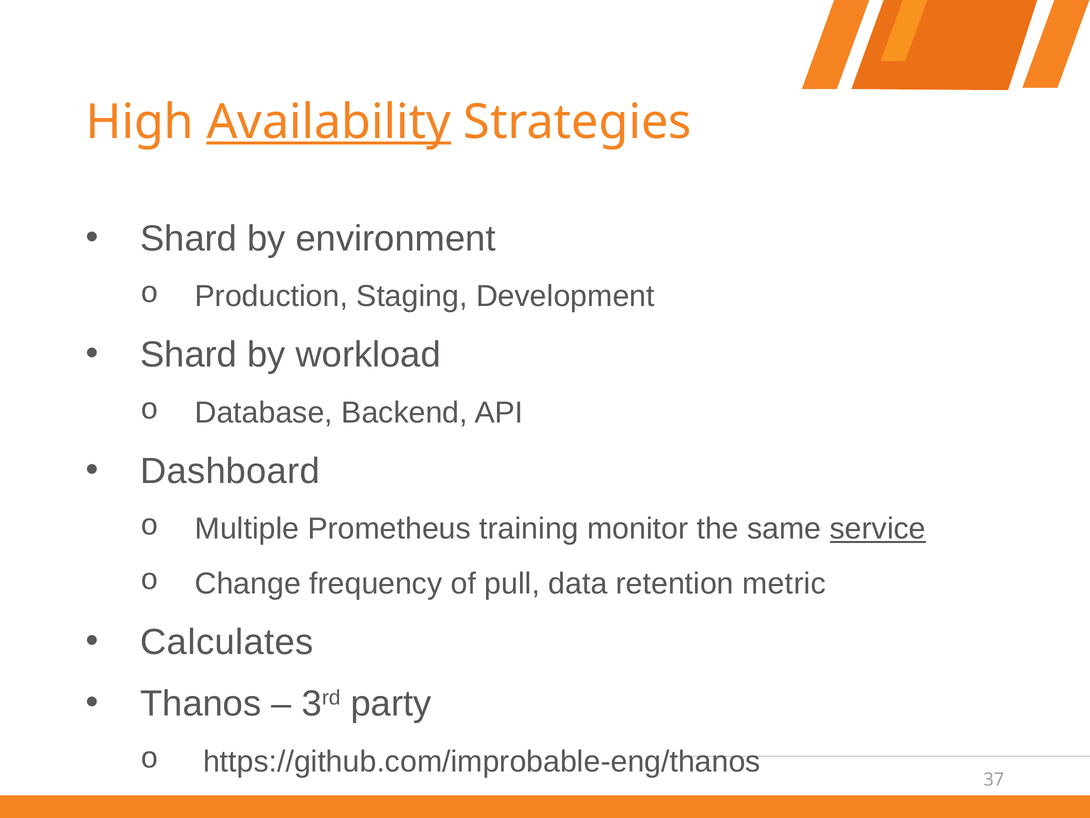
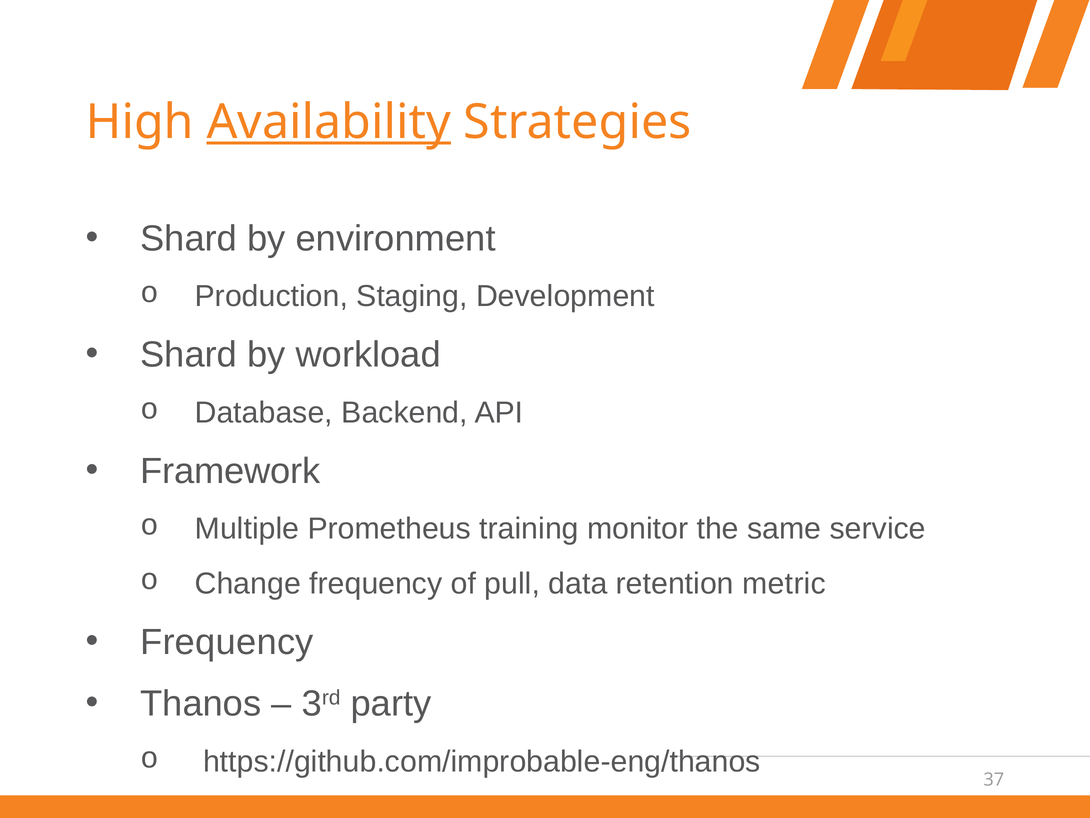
Dashboard: Dashboard -> Framework
service underline: present -> none
Calculates at (227, 642): Calculates -> Frequency
